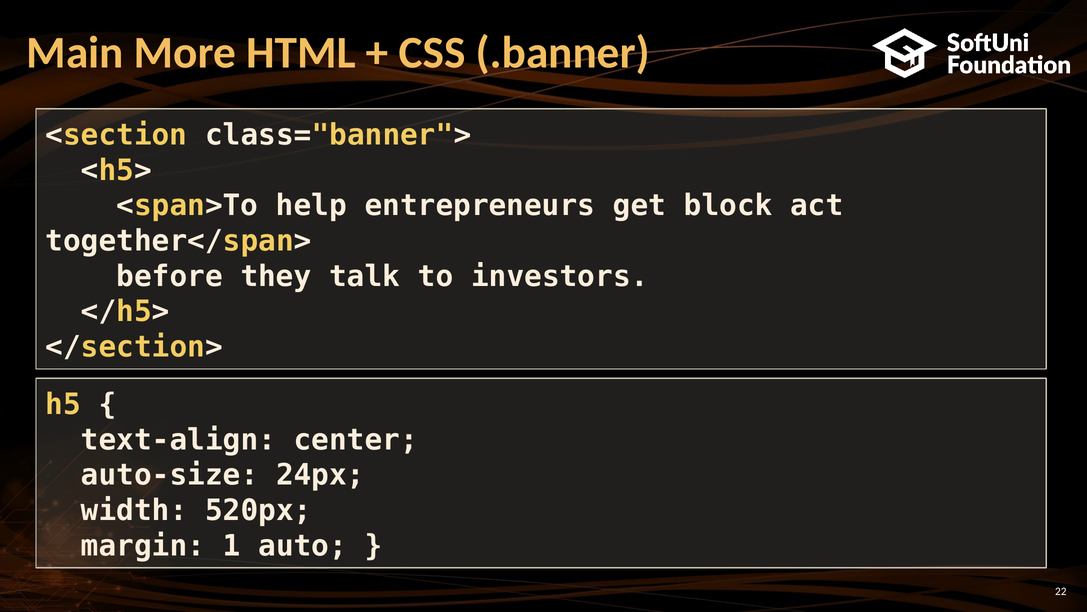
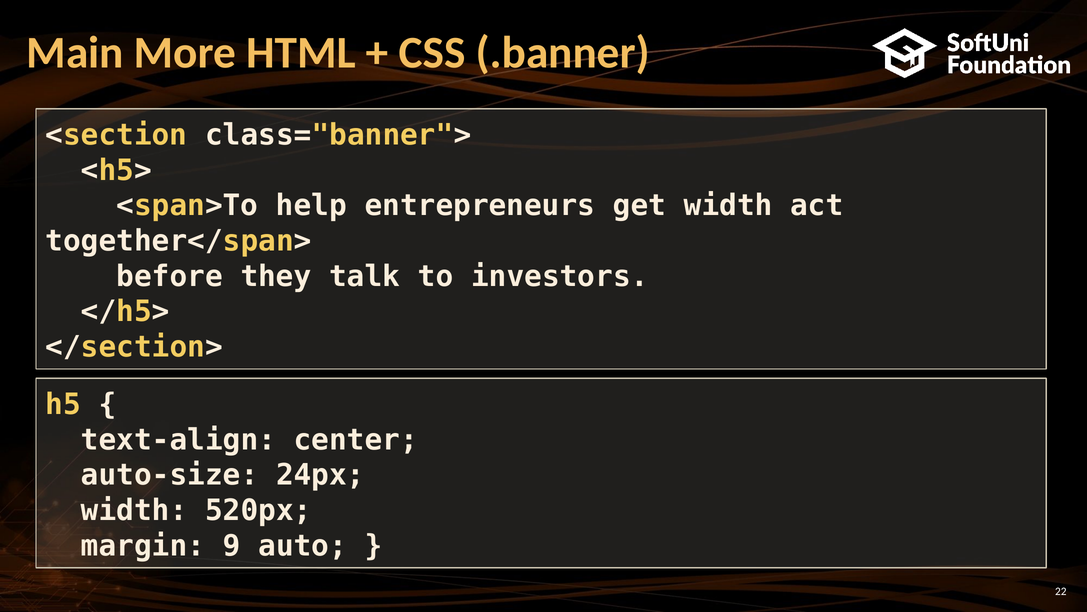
get block: block -> width
1: 1 -> 9
